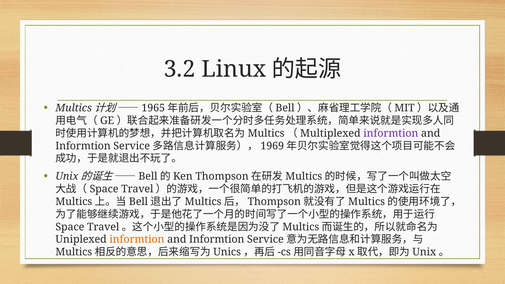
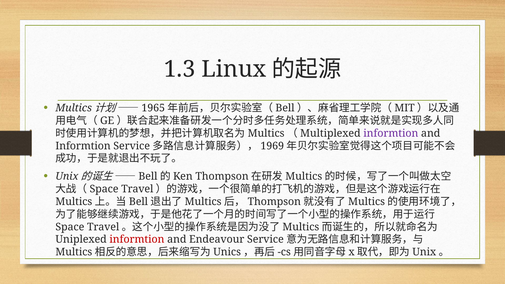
3.2: 3.2 -> 1.3
informtion at (137, 240) colour: orange -> red
Informtion at (217, 240): Informtion -> Endeavour
